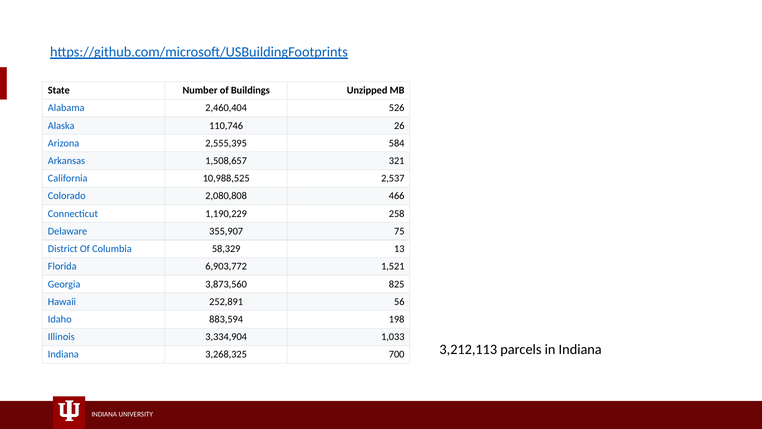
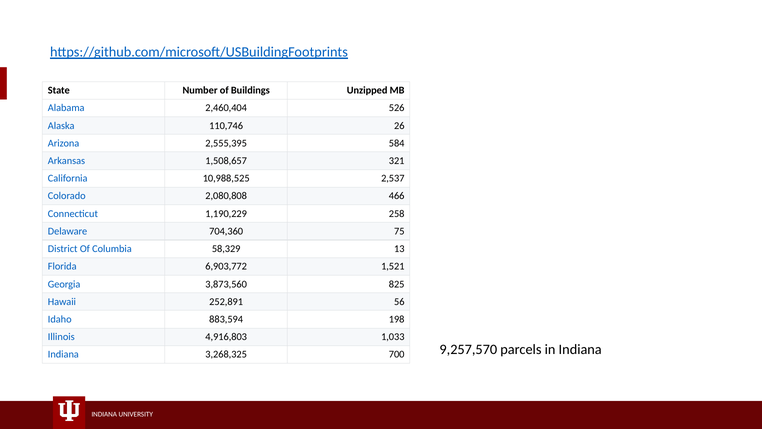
355,907: 355,907 -> 704,360
3,334,904: 3,334,904 -> 4,916,803
3,212,113: 3,212,113 -> 9,257,570
